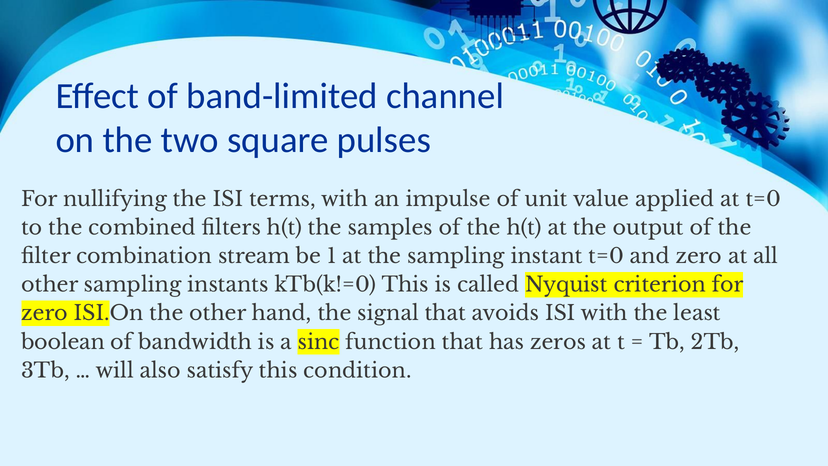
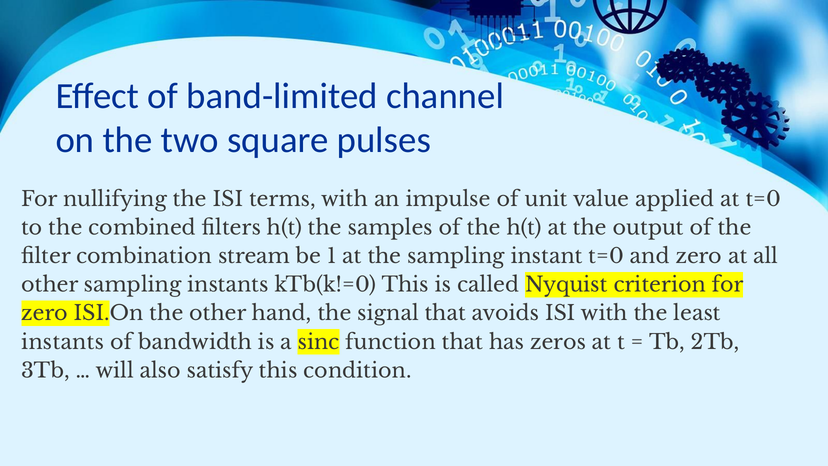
boolean at (63, 342): boolean -> instants
